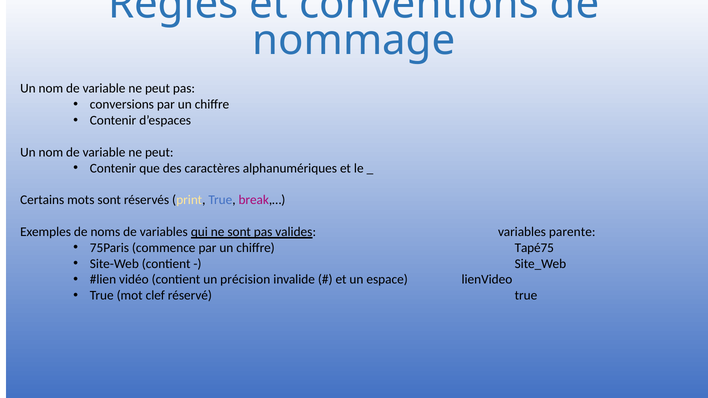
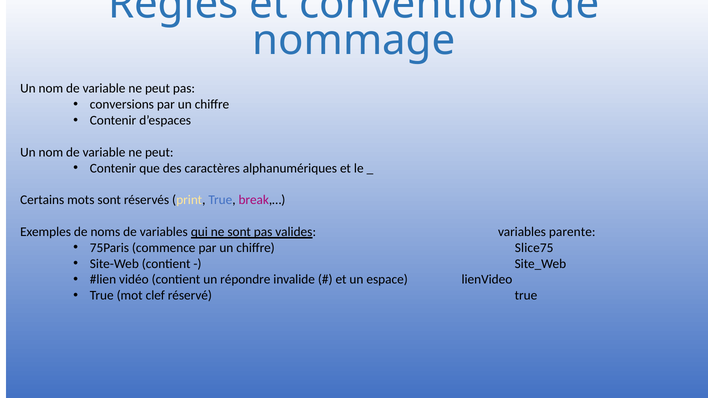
Tapé75: Tapé75 -> Slice75
précision: précision -> répondre
